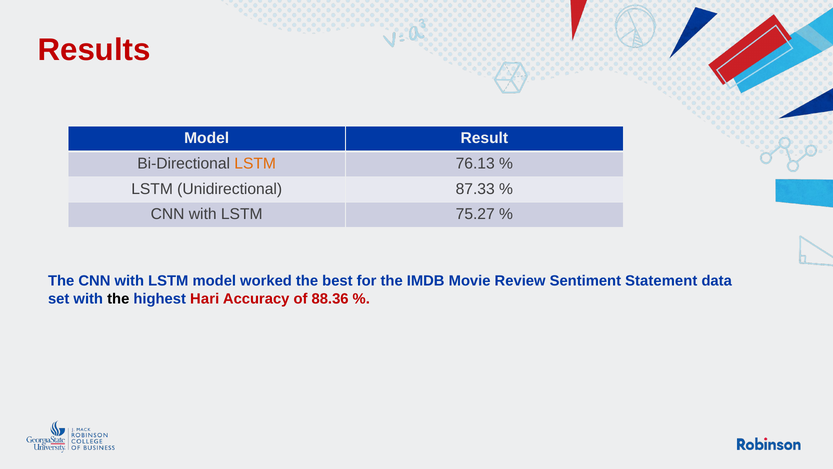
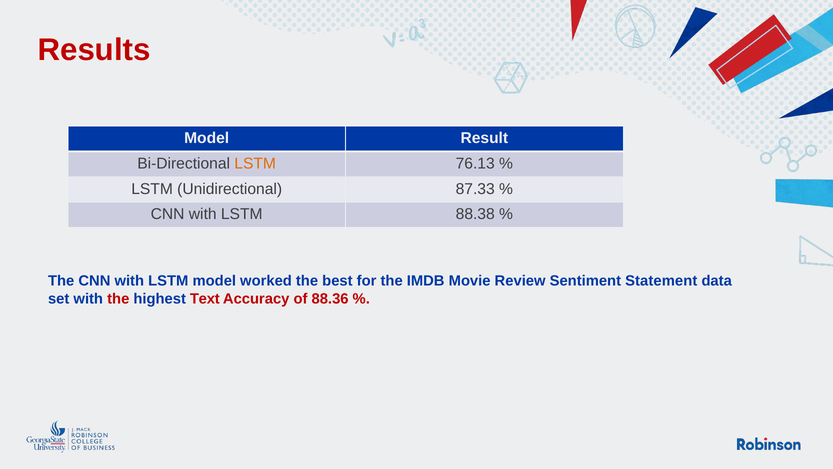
75.27: 75.27 -> 88.38
the at (118, 298) colour: black -> red
Hari: Hari -> Text
